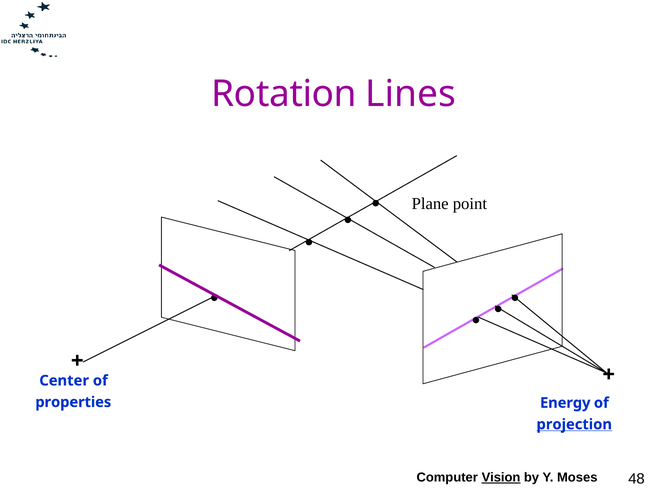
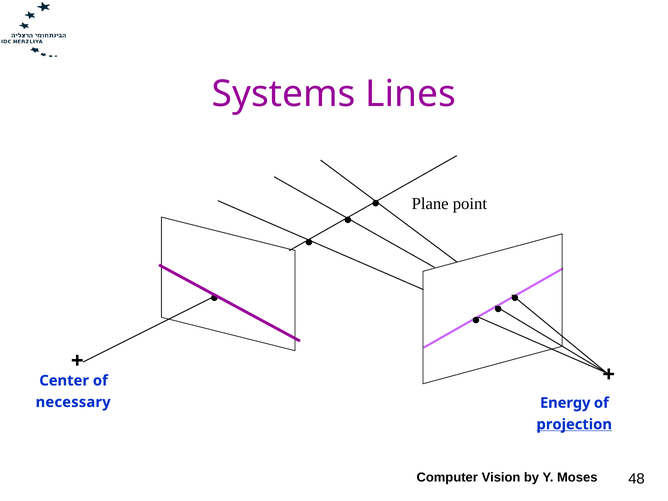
Rotation: Rotation -> Systems
properties: properties -> necessary
Vision underline: present -> none
